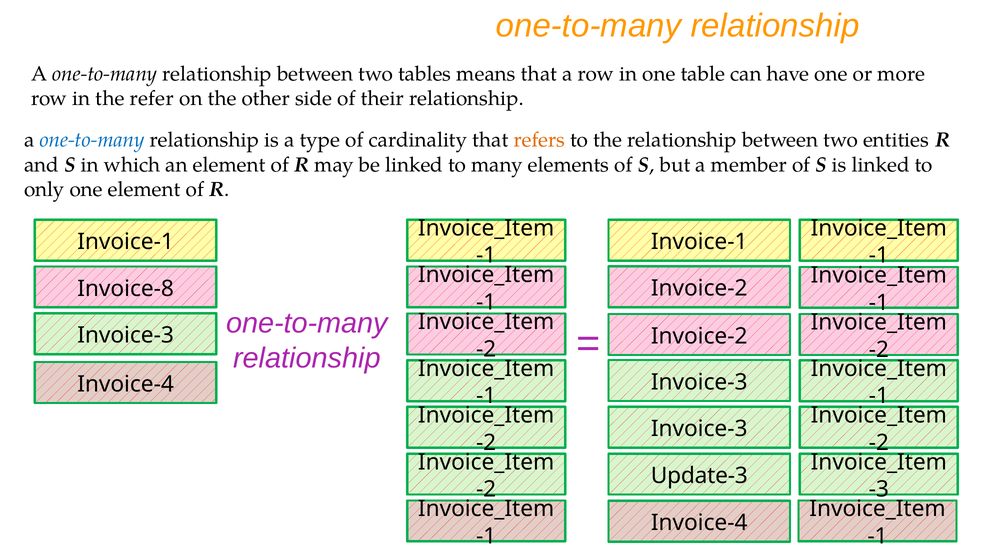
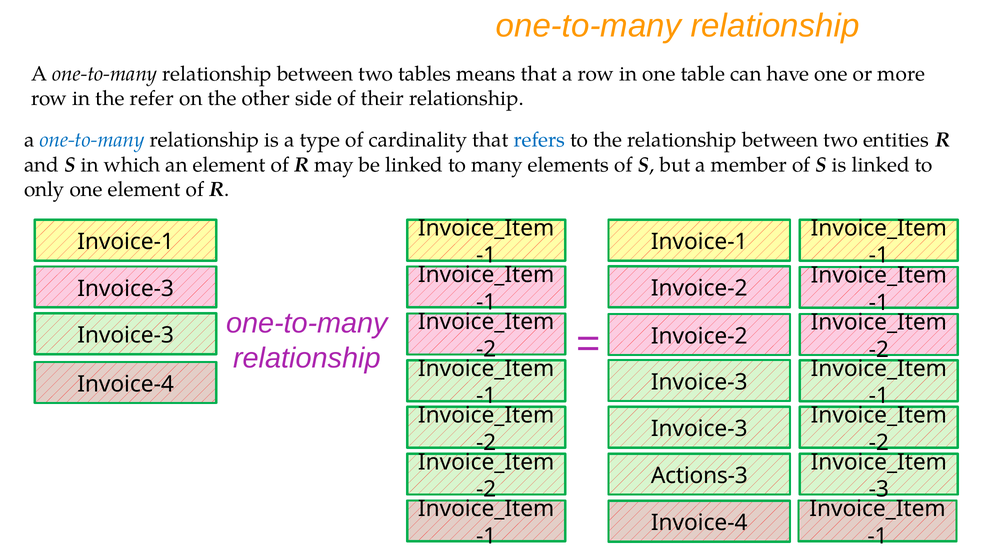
refers colour: orange -> blue
Invoice-8 at (126, 289): Invoice-8 -> Invoice-3
Update-3: Update-3 -> Actions-3
